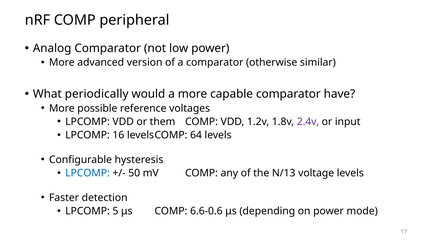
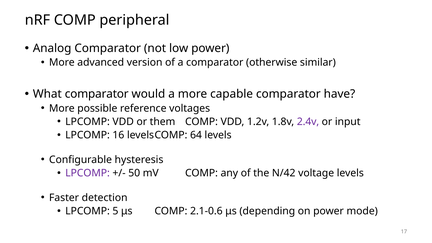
What periodically: periodically -> comparator
LPCOMP at (88, 173) colour: blue -> purple
N/13: N/13 -> N/42
6.6-0.6: 6.6-0.6 -> 2.1-0.6
